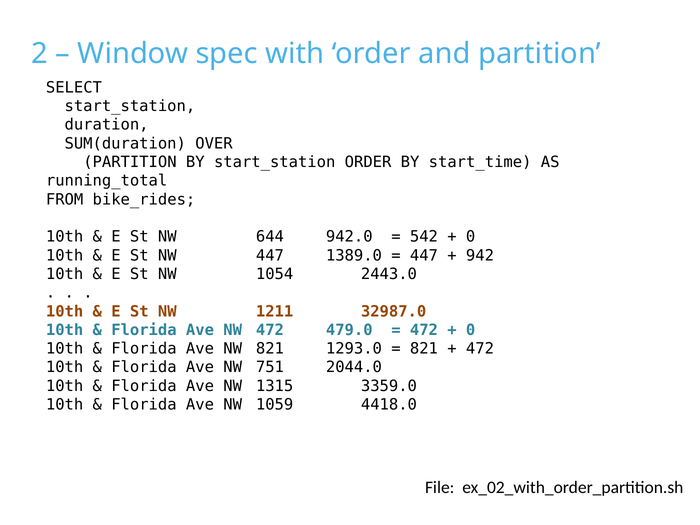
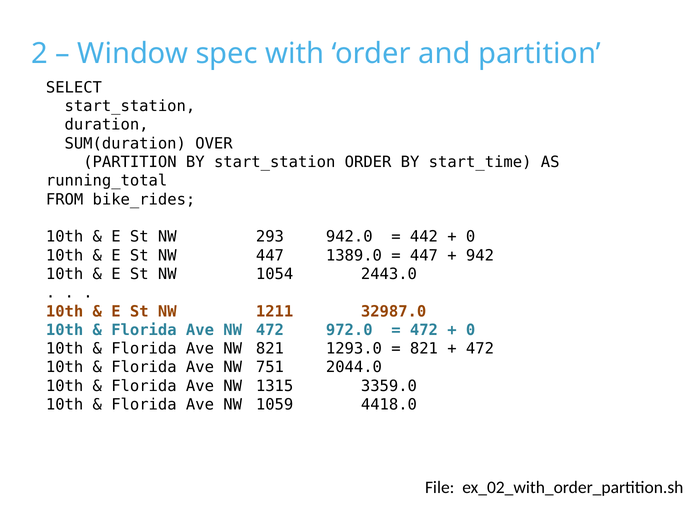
644: 644 -> 293
542: 542 -> 442
479.0: 479.0 -> 972.0
